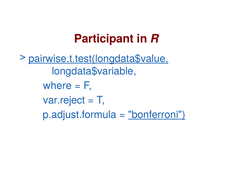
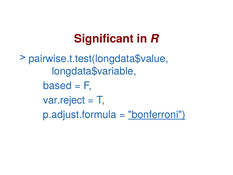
Participant: Participant -> Significant
pairwise.t.test(longdata$value underline: present -> none
where: where -> based
